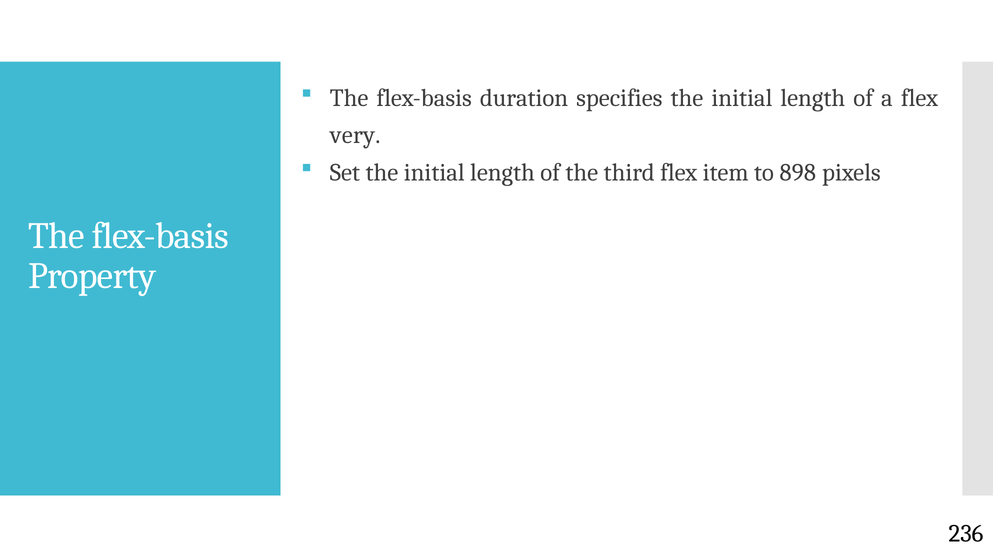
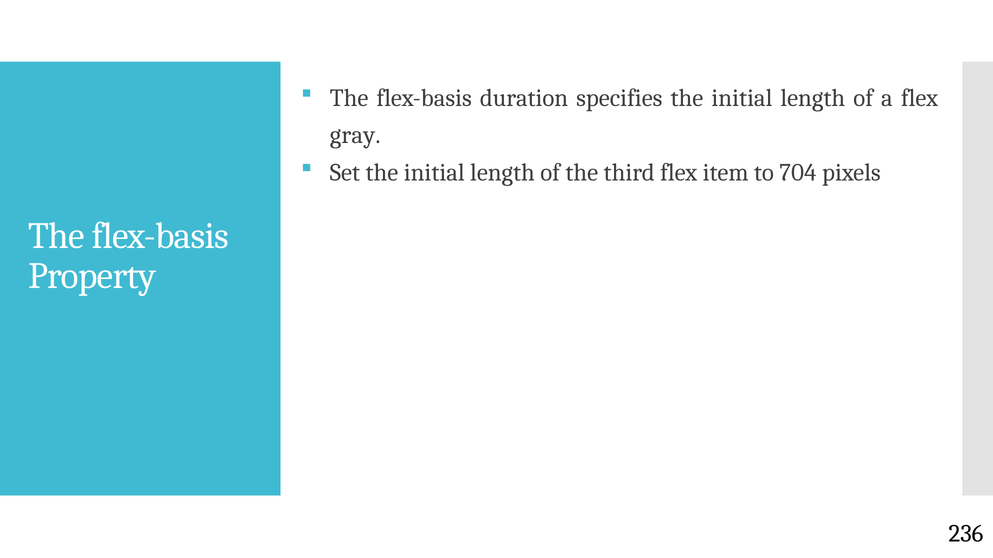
very: very -> gray
898: 898 -> 704
